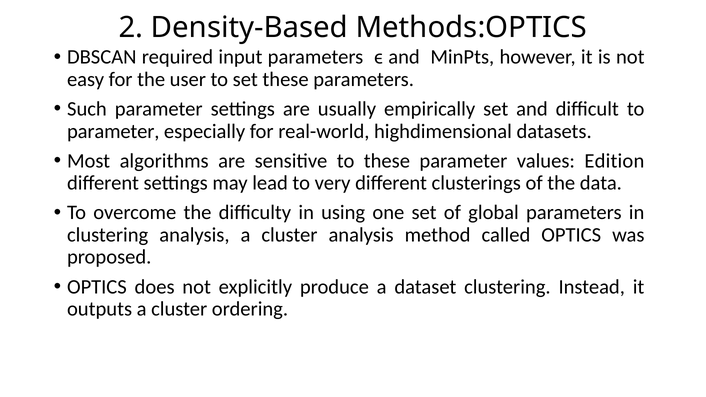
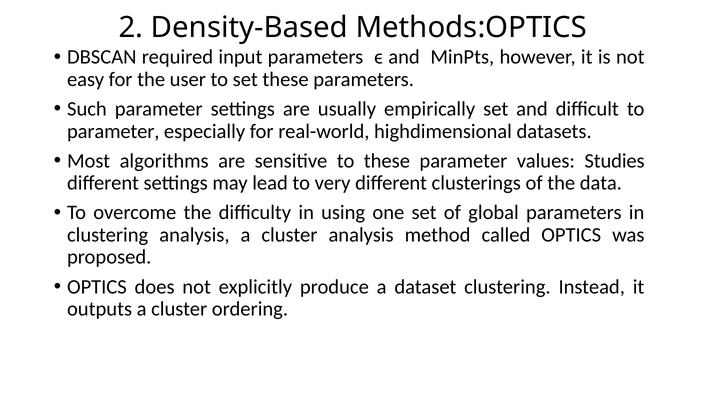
Edition: Edition -> Studies
